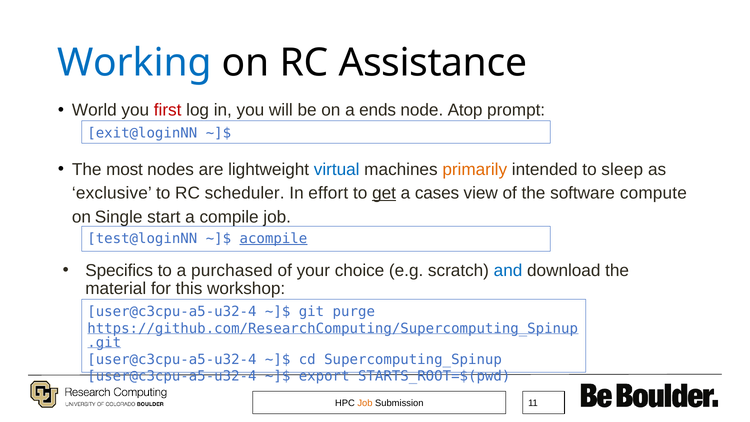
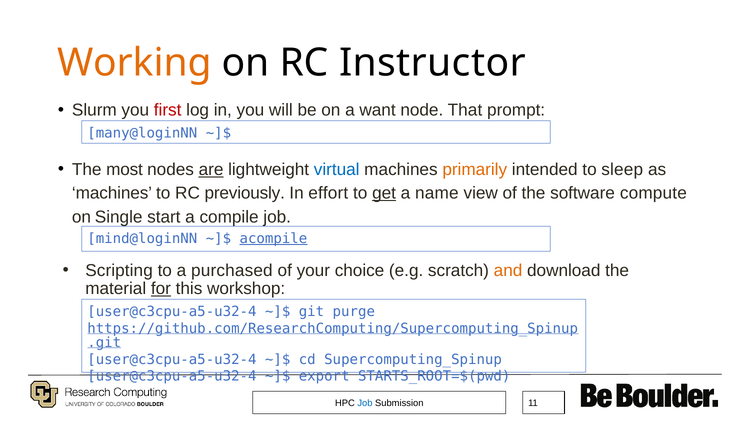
Working colour: blue -> orange
Assistance: Assistance -> Instructor
World: World -> Slurm
ends: ends -> want
Atop: Atop -> That
exit@loginNN: exit@loginNN -> many@loginNN
are underline: none -> present
exclusive at (112, 193): exclusive -> machines
scheduler: scheduler -> previously
cases: cases -> name
test@loginNN: test@loginNN -> mind@loginNN
Specifics: Specifics -> Scripting
and colour: blue -> orange
for underline: none -> present
Job at (365, 403) colour: orange -> blue
